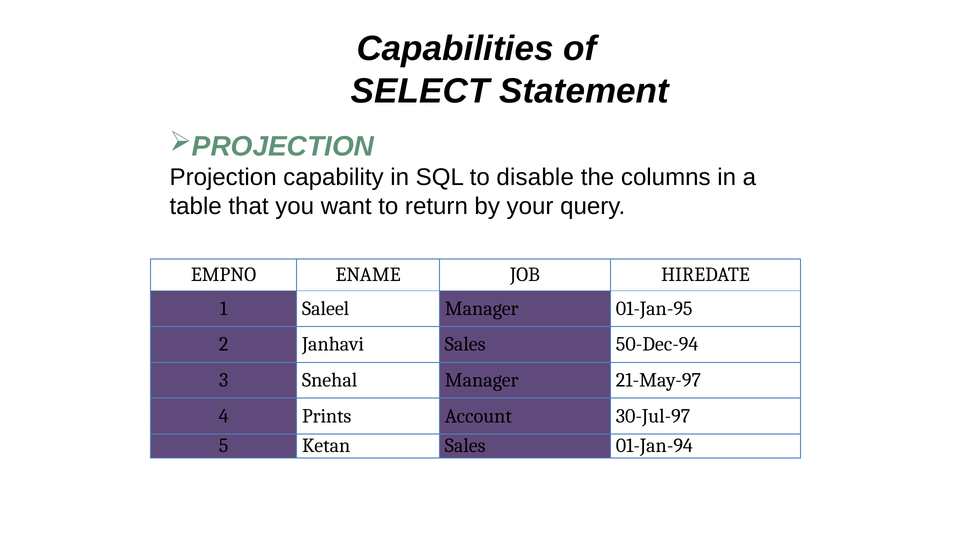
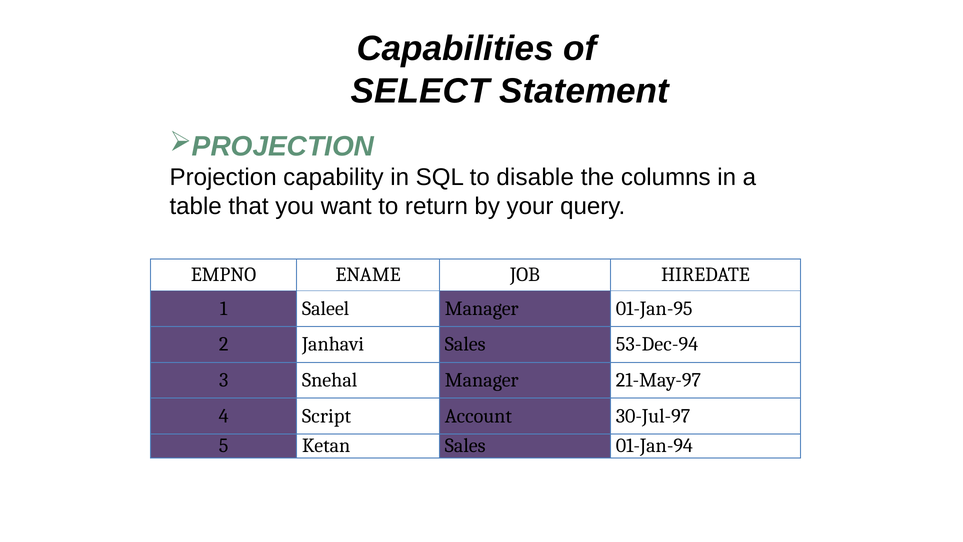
50-Dec-94: 50-Dec-94 -> 53-Dec-94
Prints: Prints -> Script
